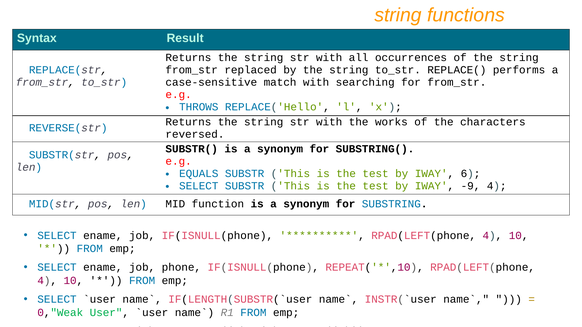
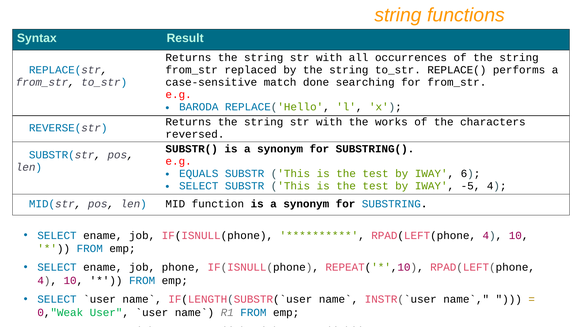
match with: with -> done
THROWS: THROWS -> BARODA
-9: -9 -> -5
